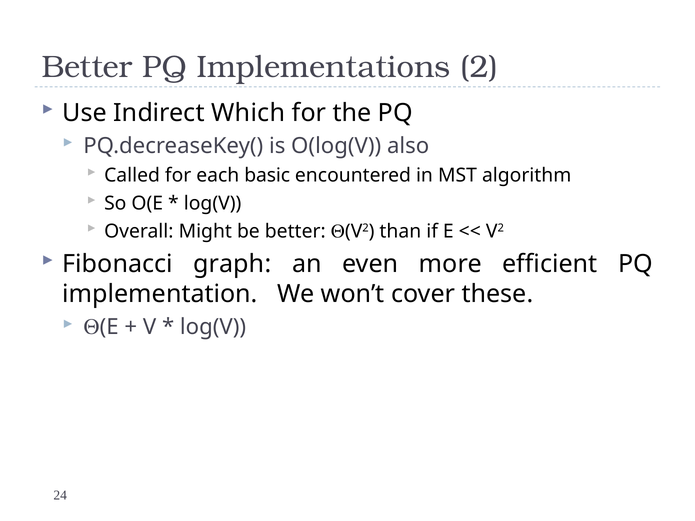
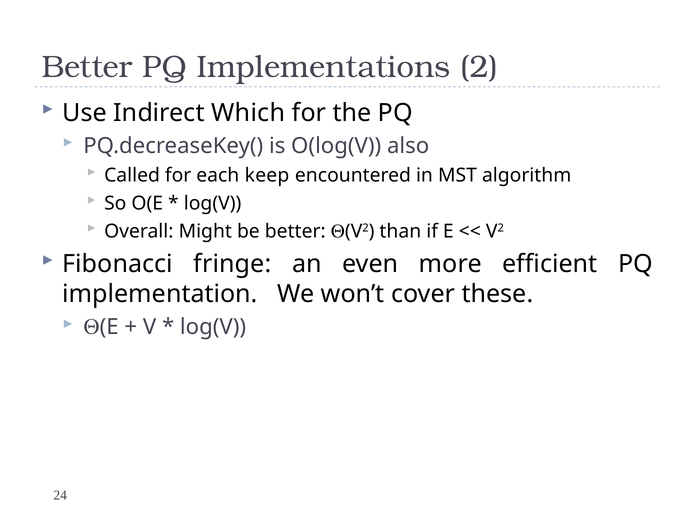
basic: basic -> keep
graph: graph -> fringe
